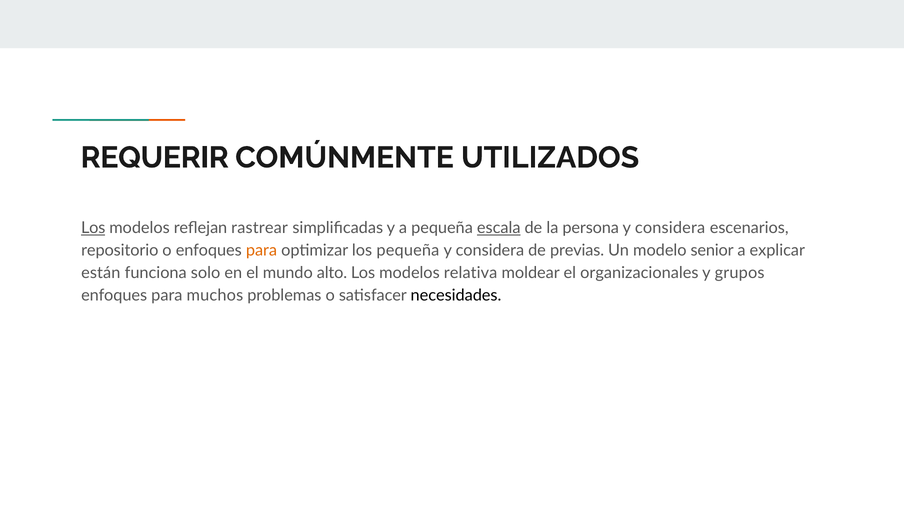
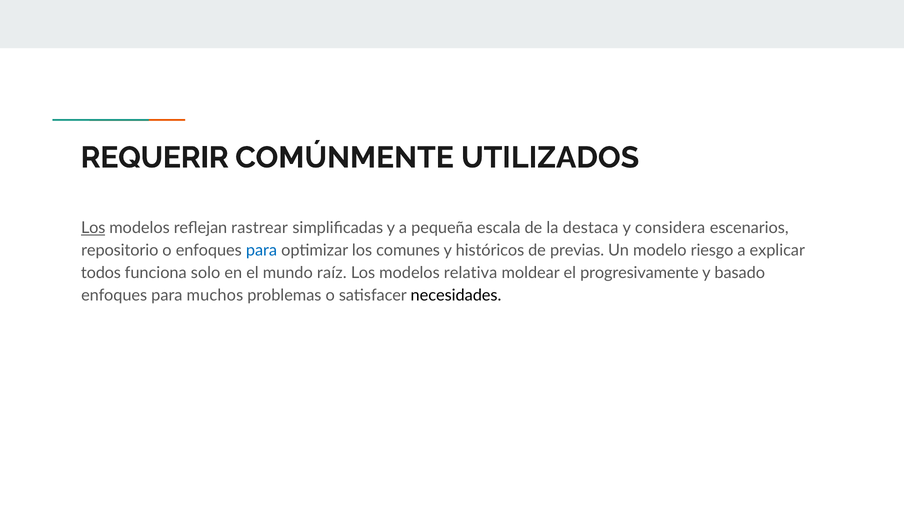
escala underline: present -> none
persona: persona -> destaca
para at (262, 251) colour: orange -> blue
los pequeña: pequeña -> comunes
considera at (490, 251): considera -> históricos
senior: senior -> riesgo
están: están -> todos
alto: alto -> raíz
organizacionales: organizacionales -> progresivamente
grupos: grupos -> basado
